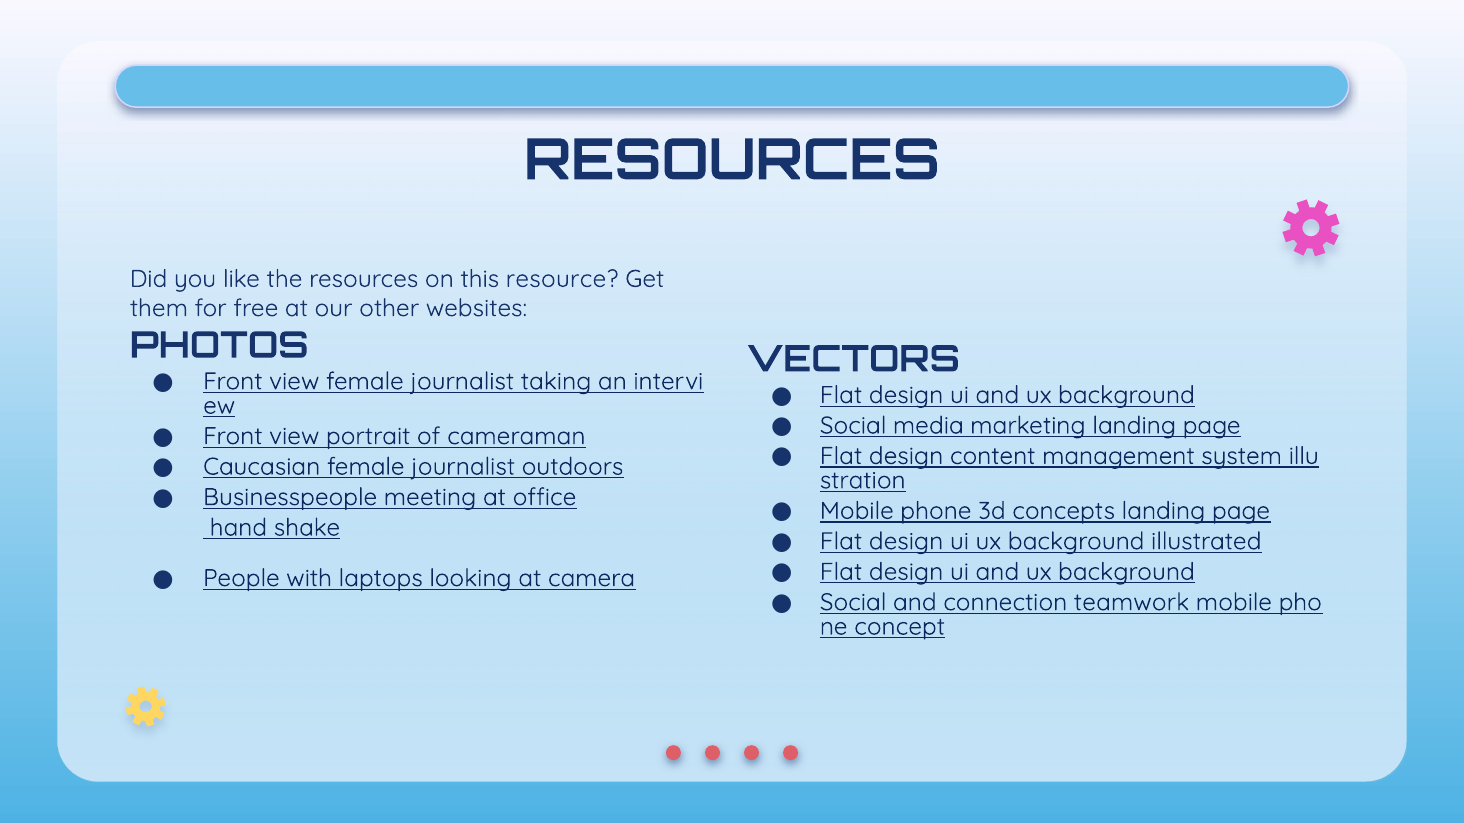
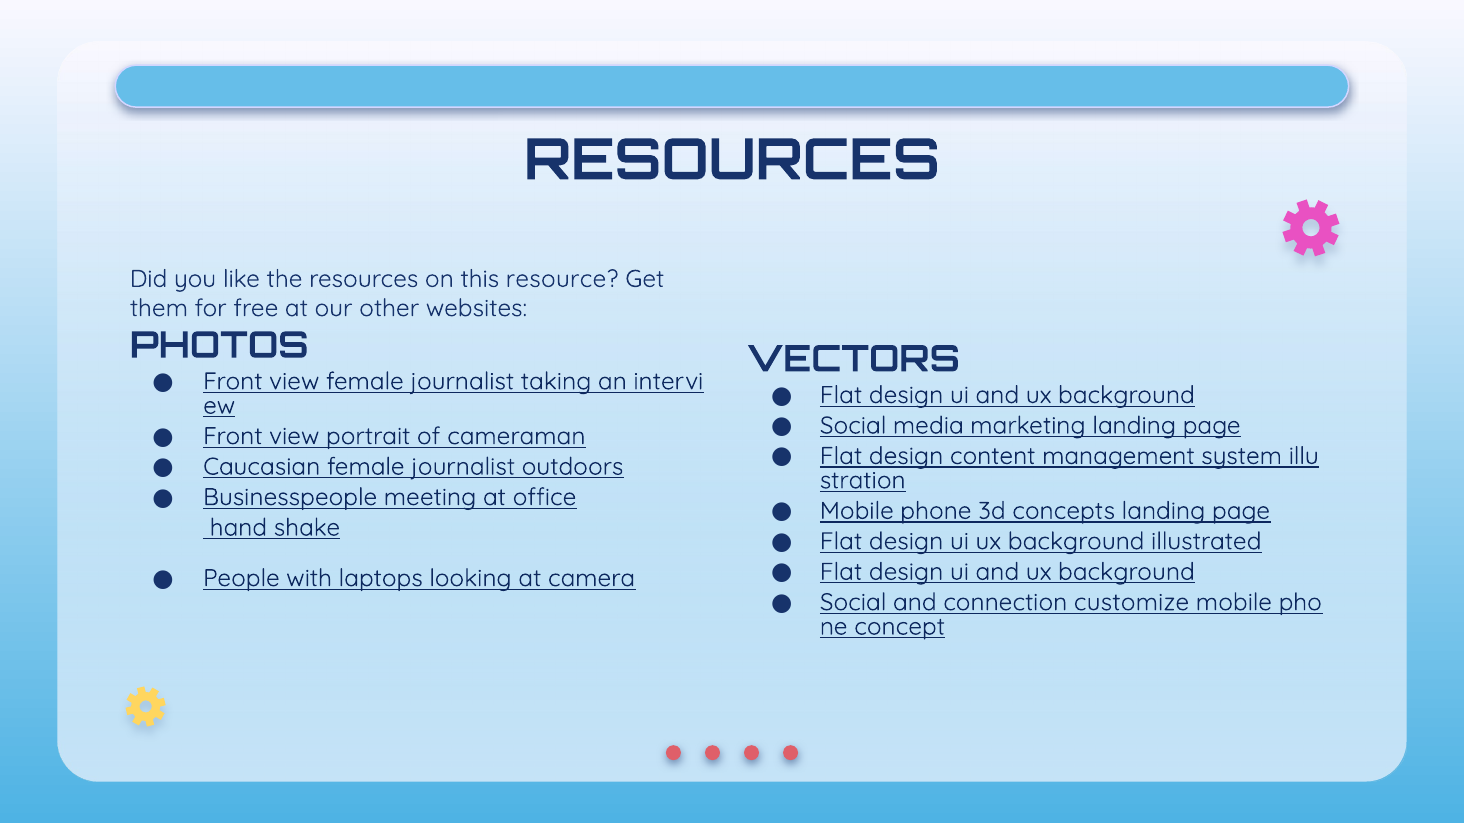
teamwork: teamwork -> customize
